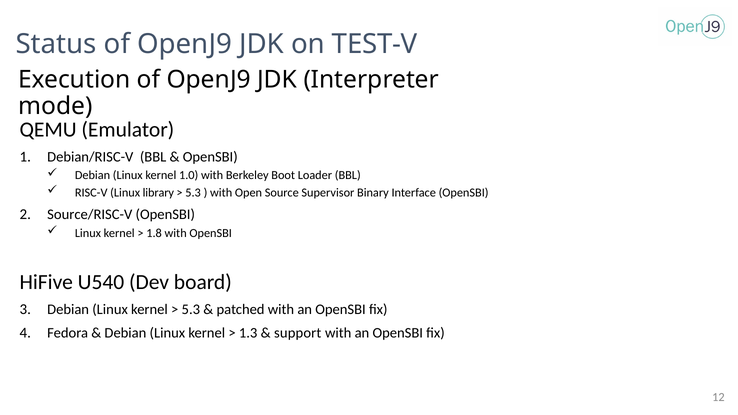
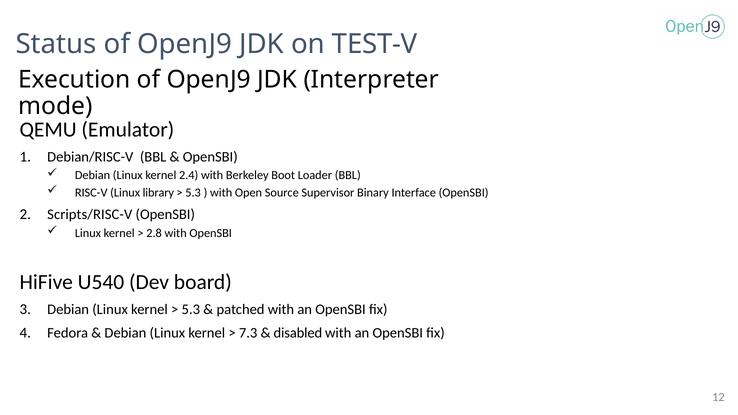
1.0: 1.0 -> 2.4
Source/RISC-V: Source/RISC-V -> Scripts/RISC-V
1.8: 1.8 -> 2.8
1.3: 1.3 -> 7.3
support: support -> disabled
